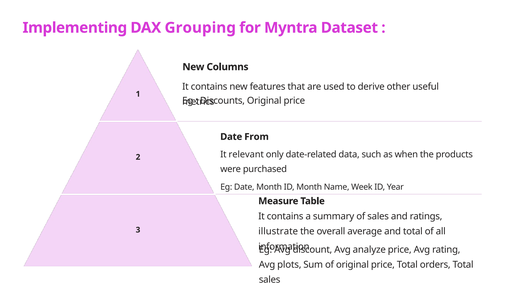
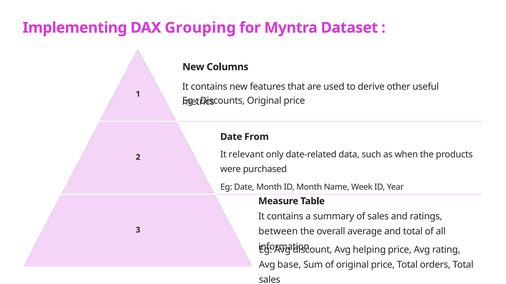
illustrate: illustrate -> between
analyze: analyze -> helping
plots: plots -> base
